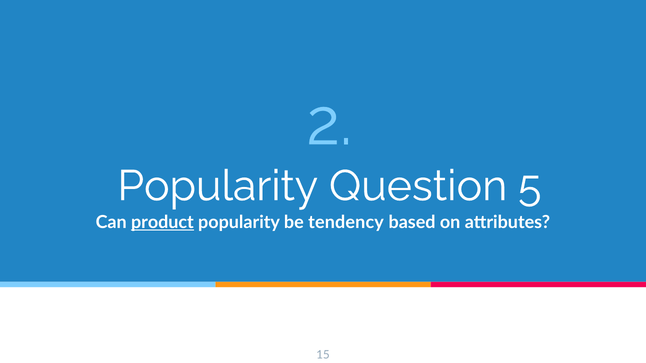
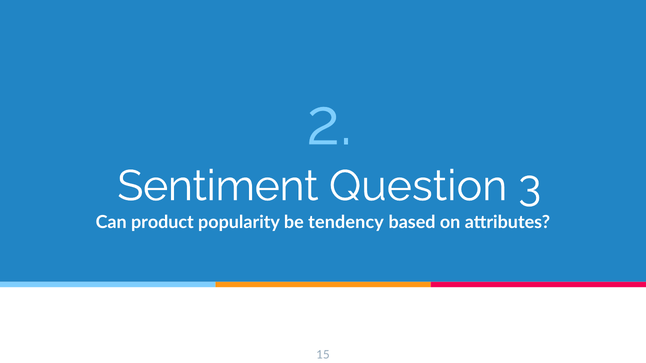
Popularity at (218, 186): Popularity -> Sentiment
5: 5 -> 3
product underline: present -> none
